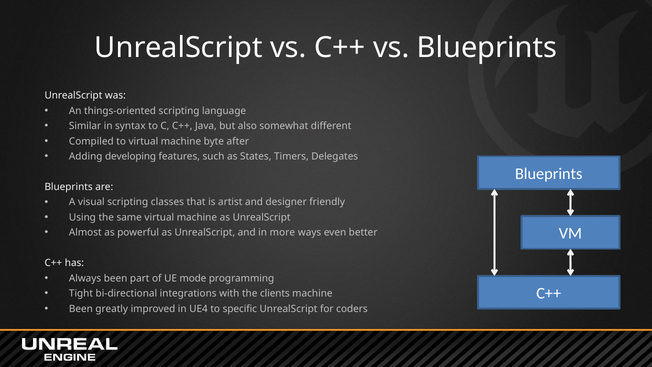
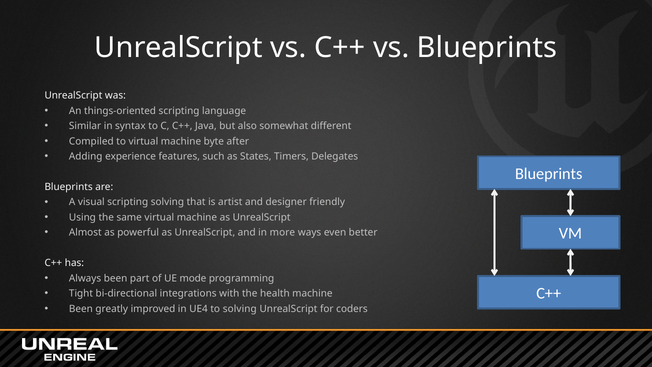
developing: developing -> experience
scripting classes: classes -> solving
clients: clients -> health
to specific: specific -> solving
